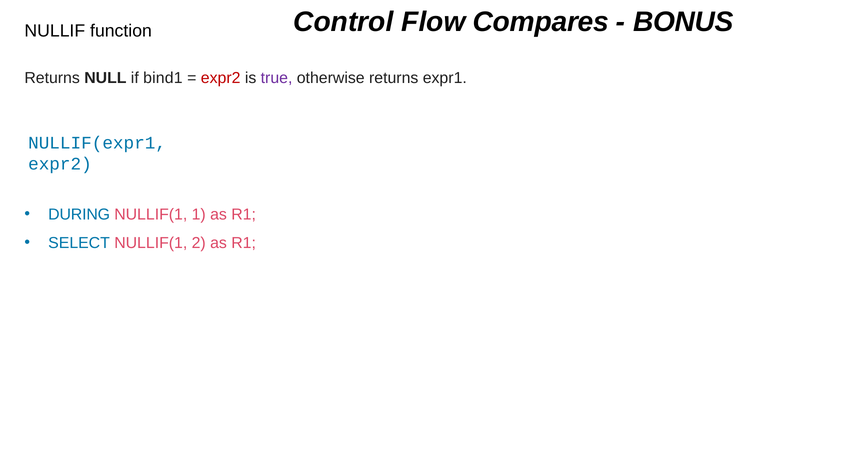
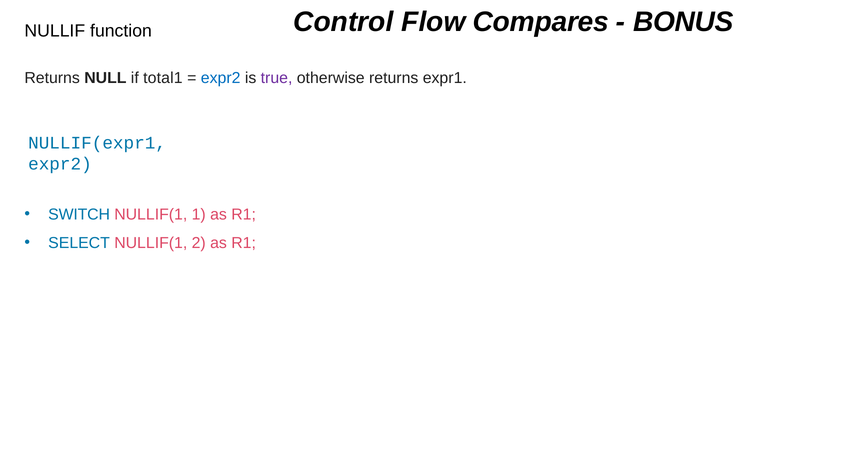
bind1: bind1 -> total1
expr2 at (221, 78) colour: red -> blue
DURING: DURING -> SWITCH
